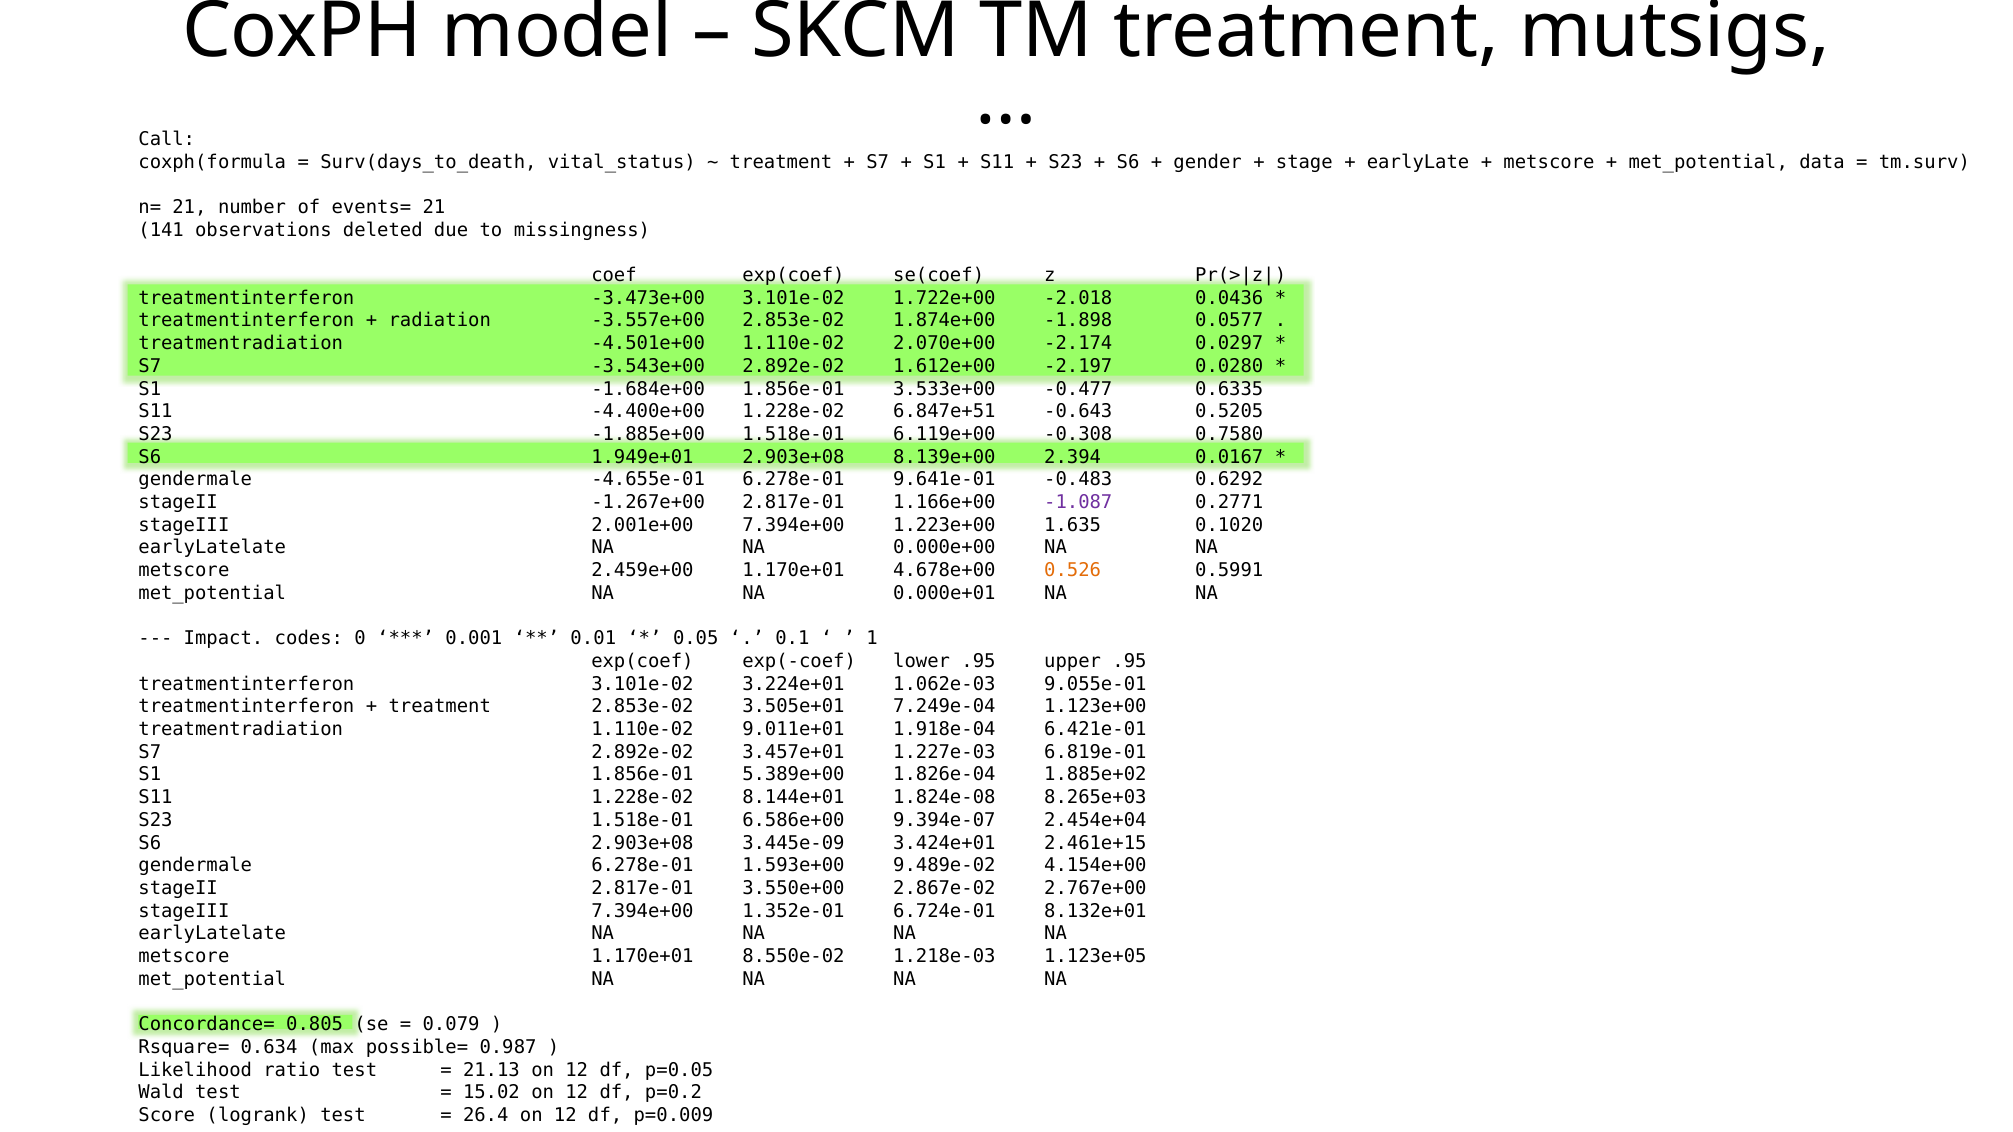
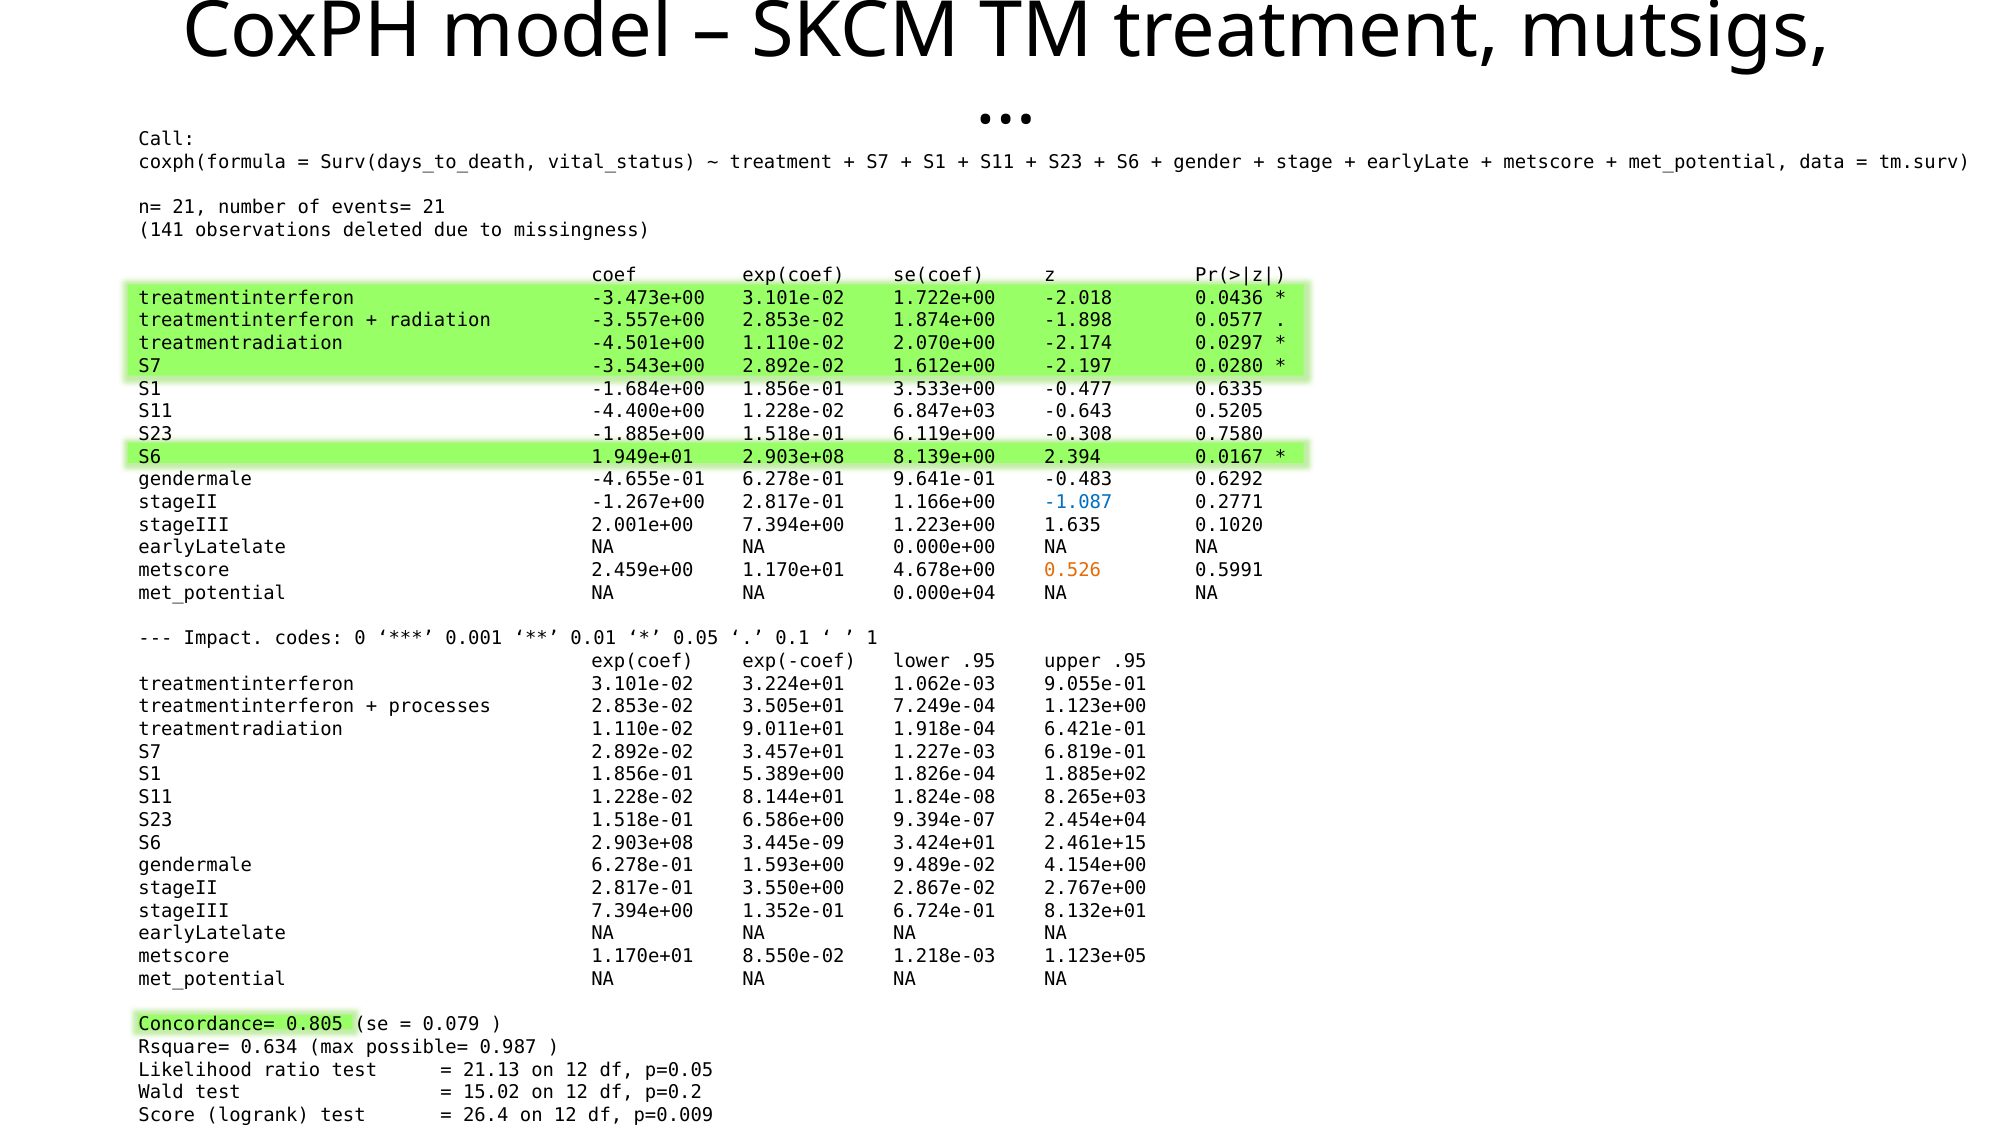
6.847e+51: 6.847e+51 -> 6.847e+03
-1.087 colour: purple -> blue
0.000e+01: 0.000e+01 -> 0.000e+04
treatment at (440, 707): treatment -> processes
